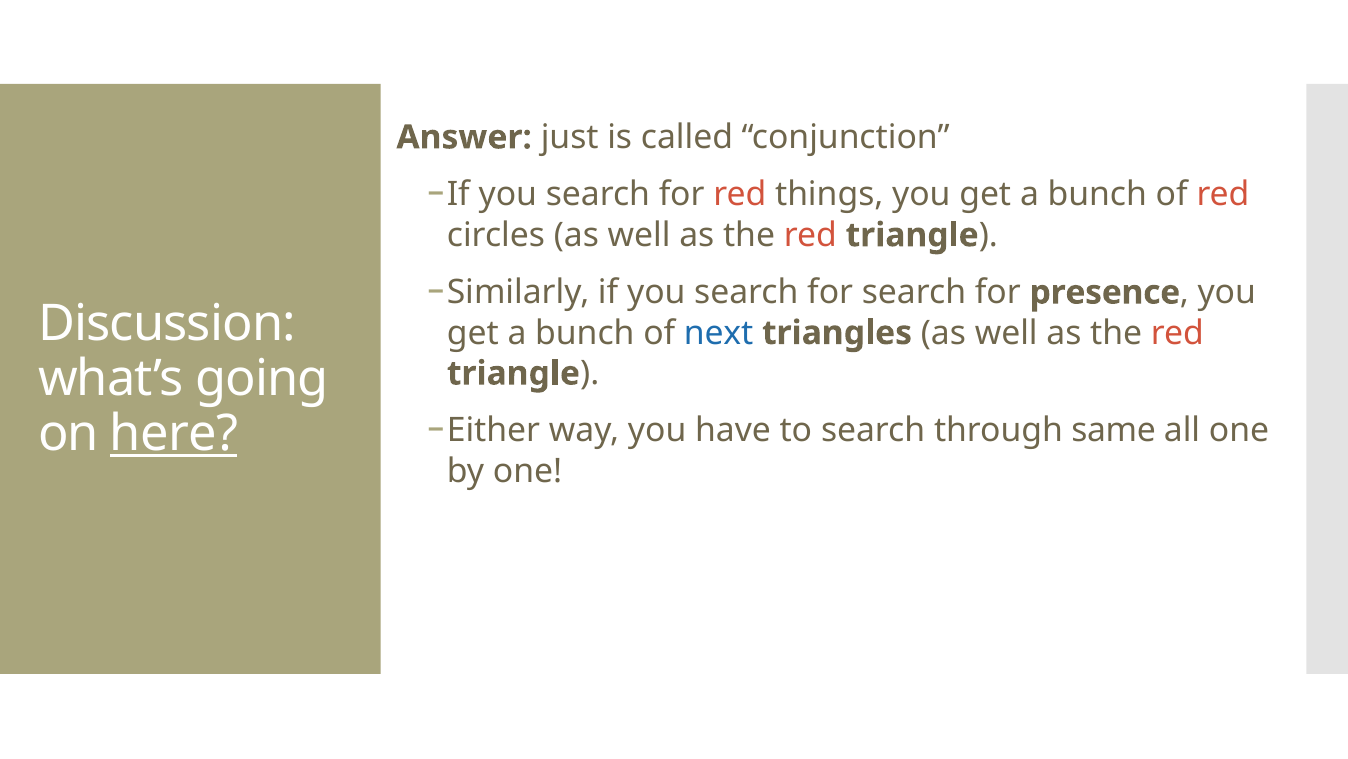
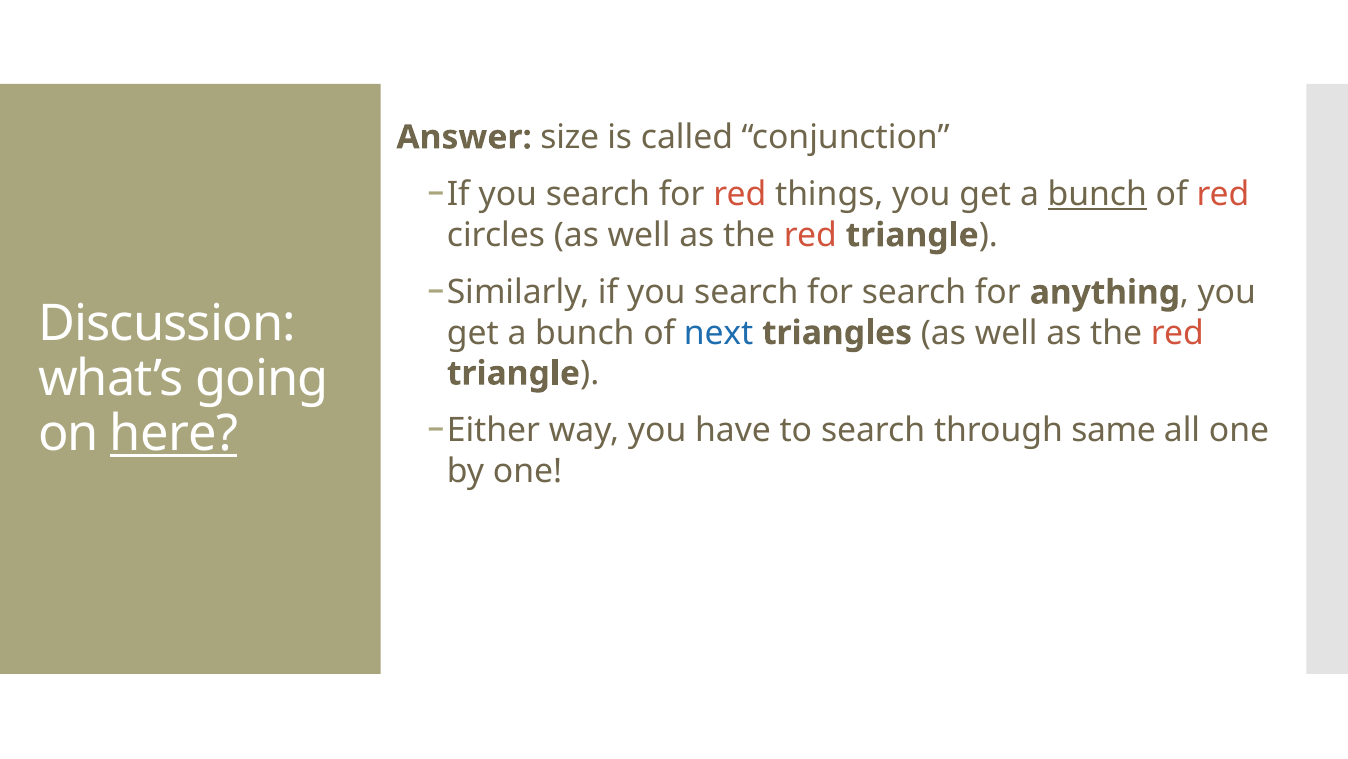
just: just -> size
bunch at (1097, 194) underline: none -> present
presence: presence -> anything
